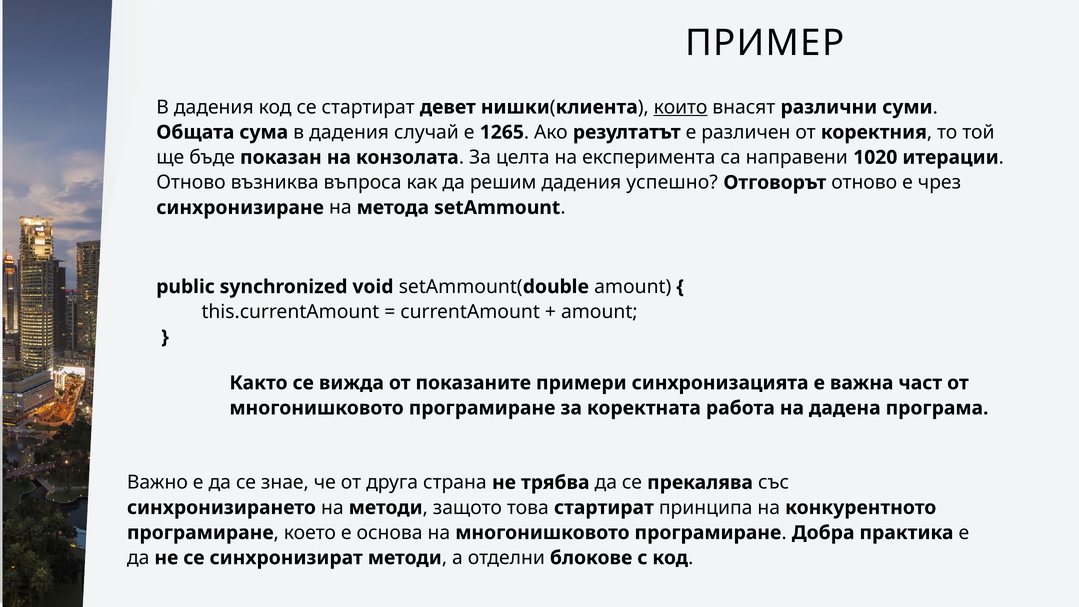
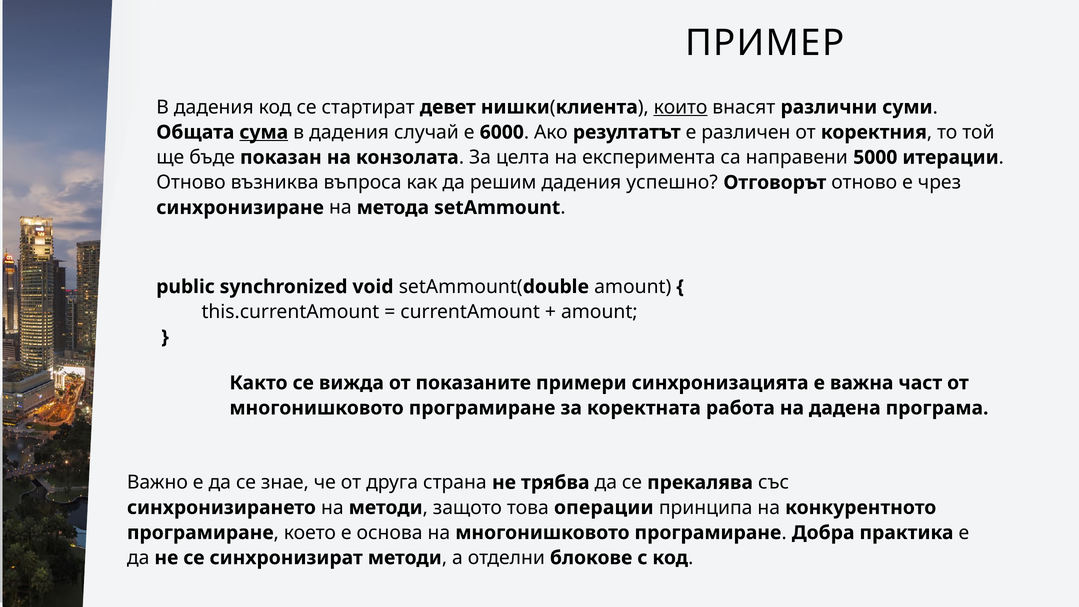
сума underline: none -> present
1265: 1265 -> 6000
1020: 1020 -> 5000
това стартират: стартират -> операции
